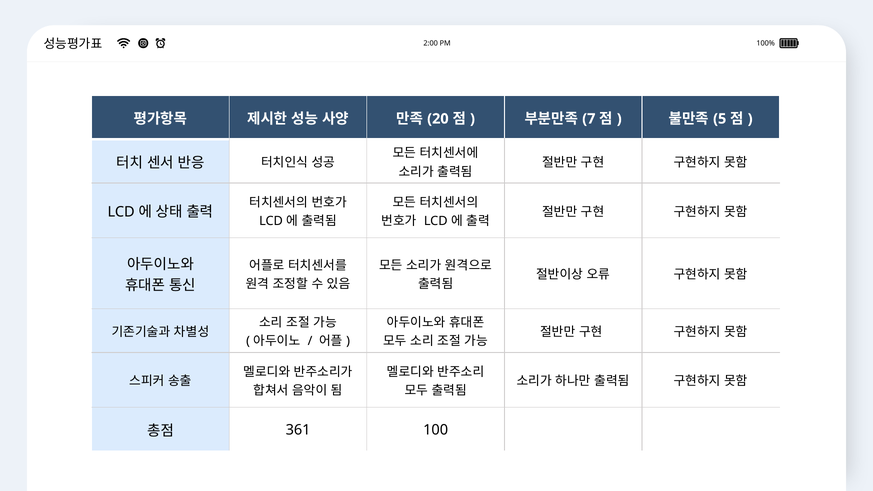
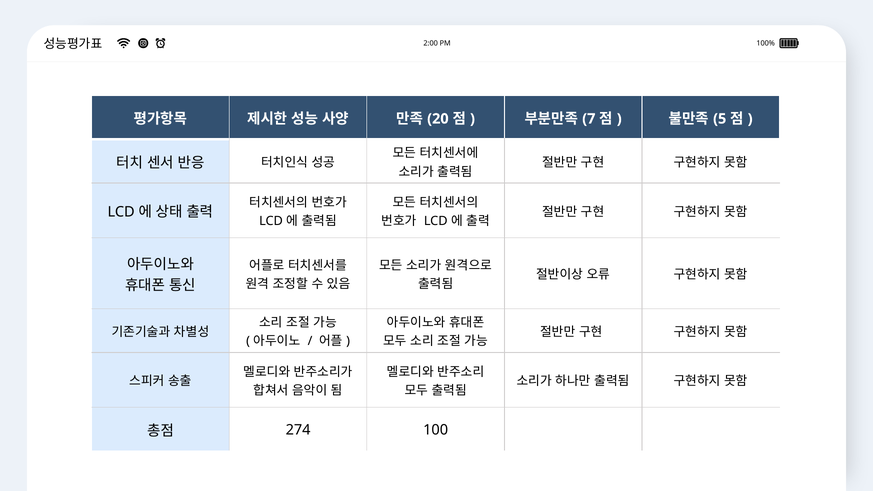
361: 361 -> 274
